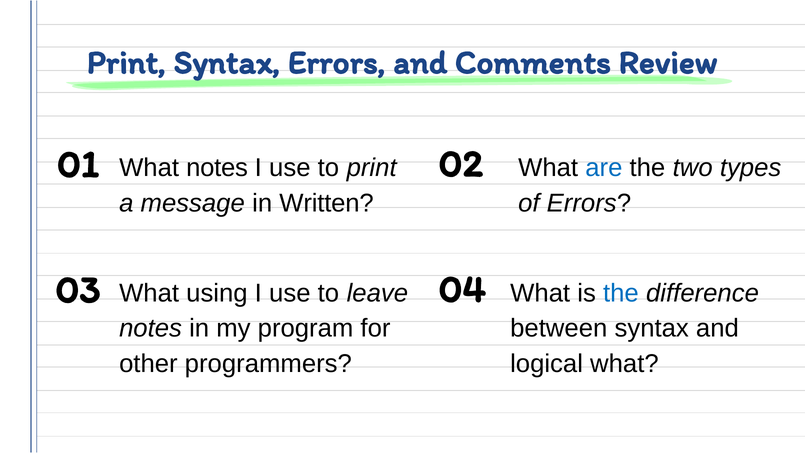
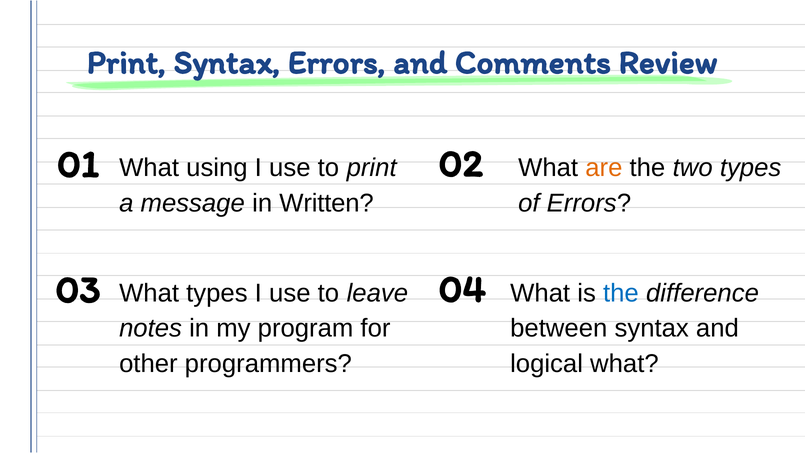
What notes: notes -> using
are colour: blue -> orange
What using: using -> types
